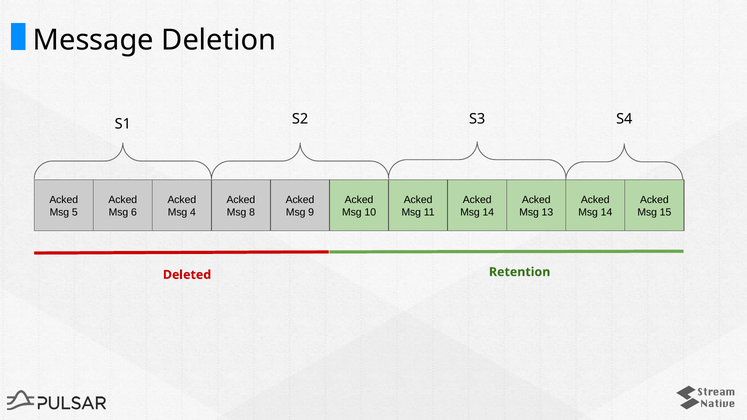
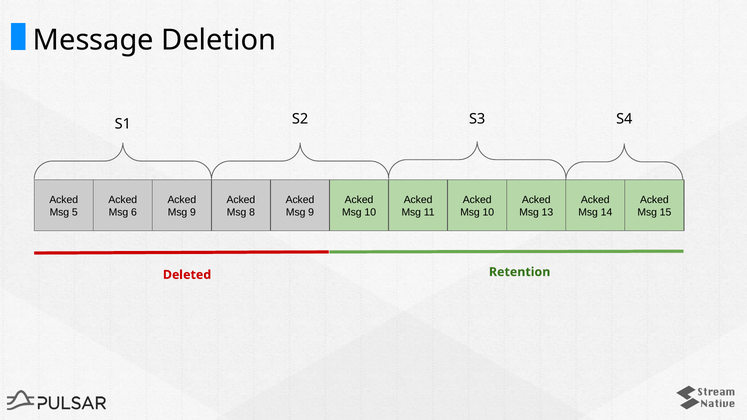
4 at (193, 212): 4 -> 9
14 at (488, 212): 14 -> 10
